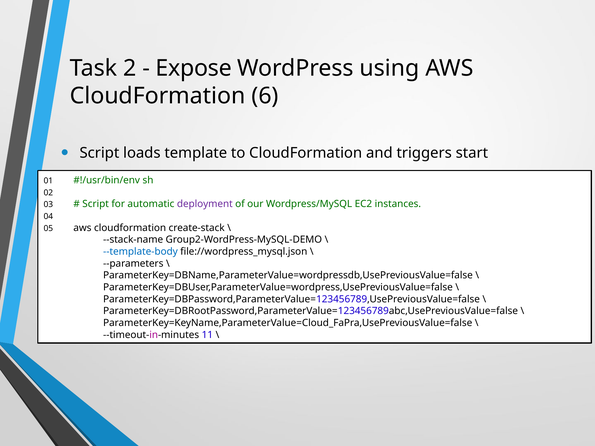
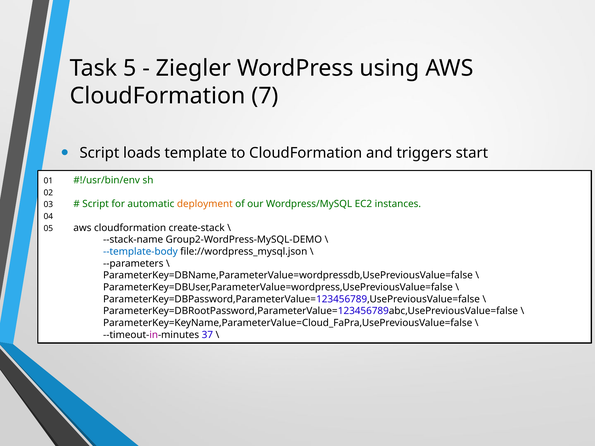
2: 2 -> 5
Expose: Expose -> Ziegler
6: 6 -> 7
deployment colour: purple -> orange
11: 11 -> 37
